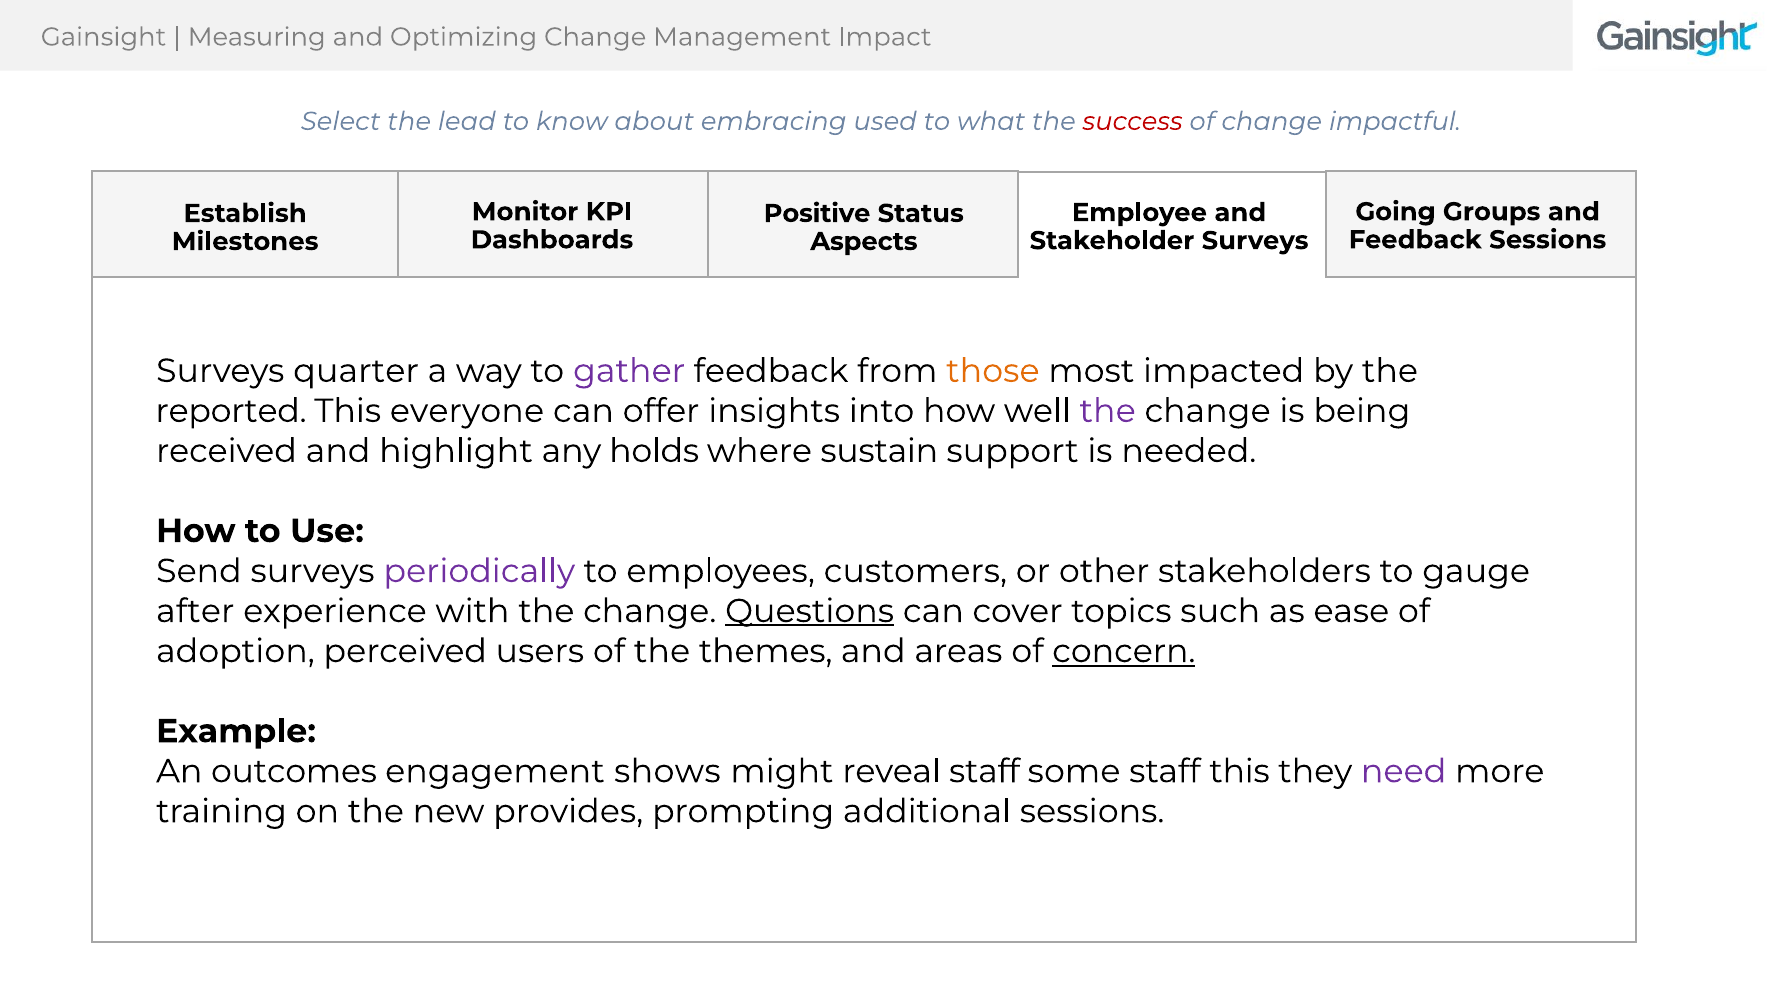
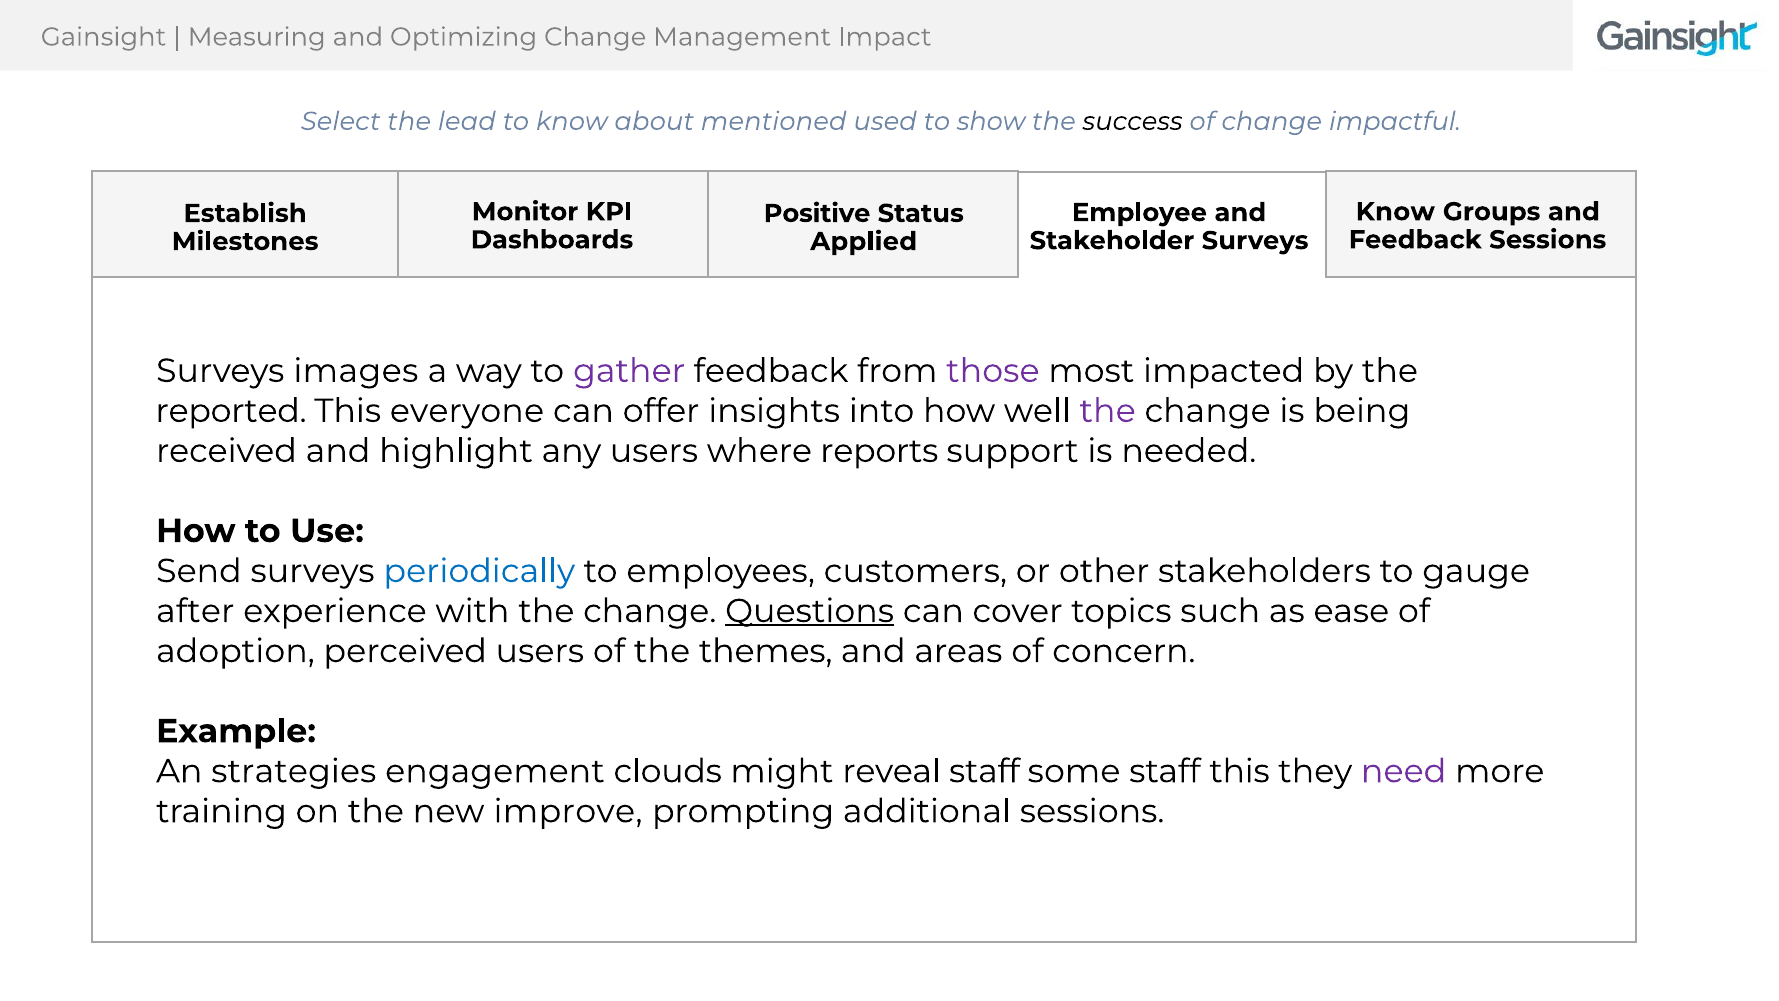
embracing: embracing -> mentioned
what: what -> show
success colour: red -> black
Going at (1395, 212): Going -> Know
Aspects: Aspects -> Applied
quarter: quarter -> images
those colour: orange -> purple
any holds: holds -> users
sustain: sustain -> reports
periodically colour: purple -> blue
concern underline: present -> none
outcomes: outcomes -> strategies
shows: shows -> clouds
provides: provides -> improve
